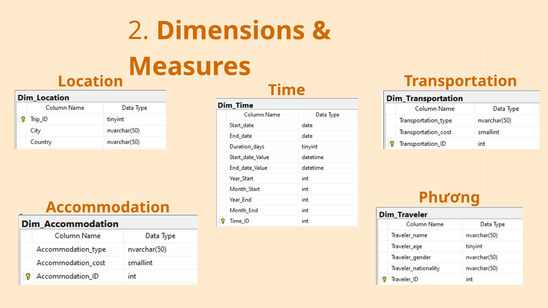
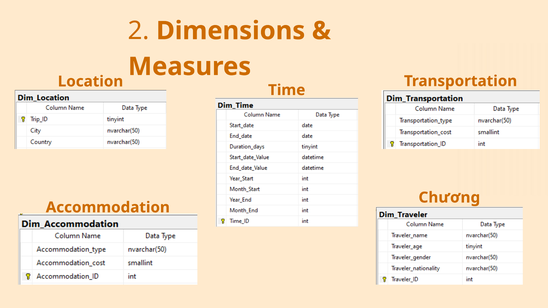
Phương: Phương -> Chương
